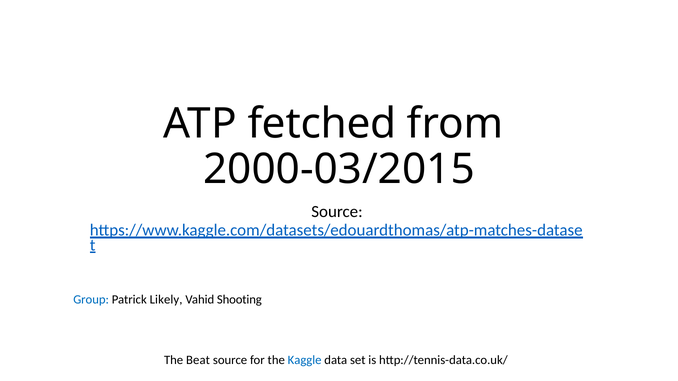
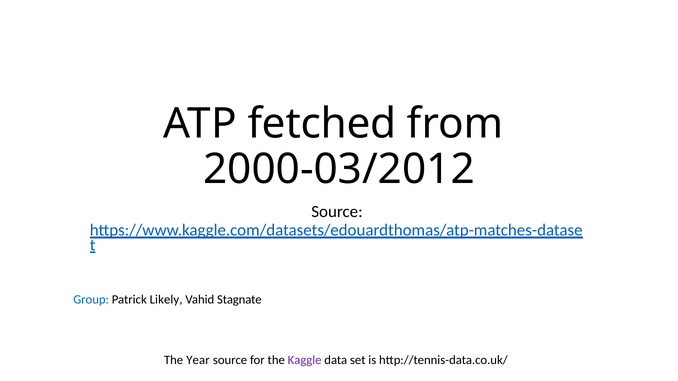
2000-03/2015: 2000-03/2015 -> 2000-03/2012
Shooting: Shooting -> Stagnate
Beat: Beat -> Year
Kaggle colour: blue -> purple
